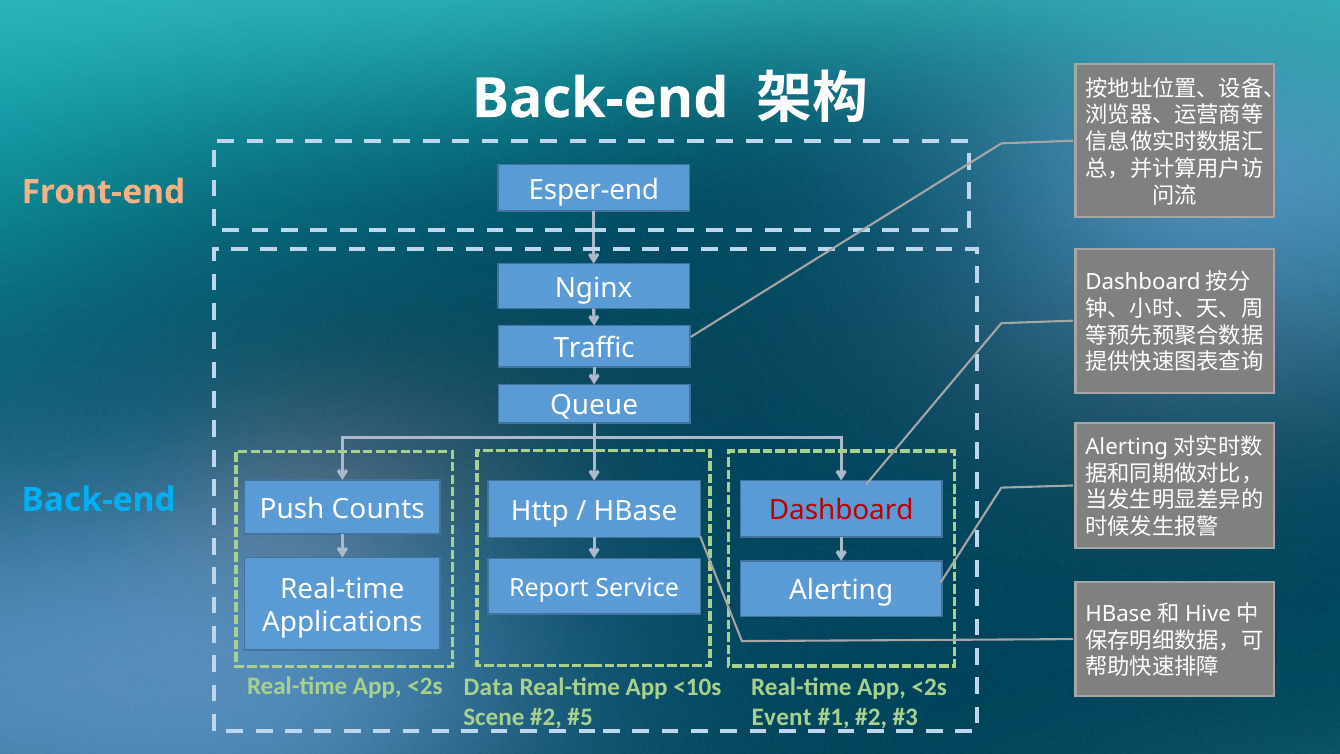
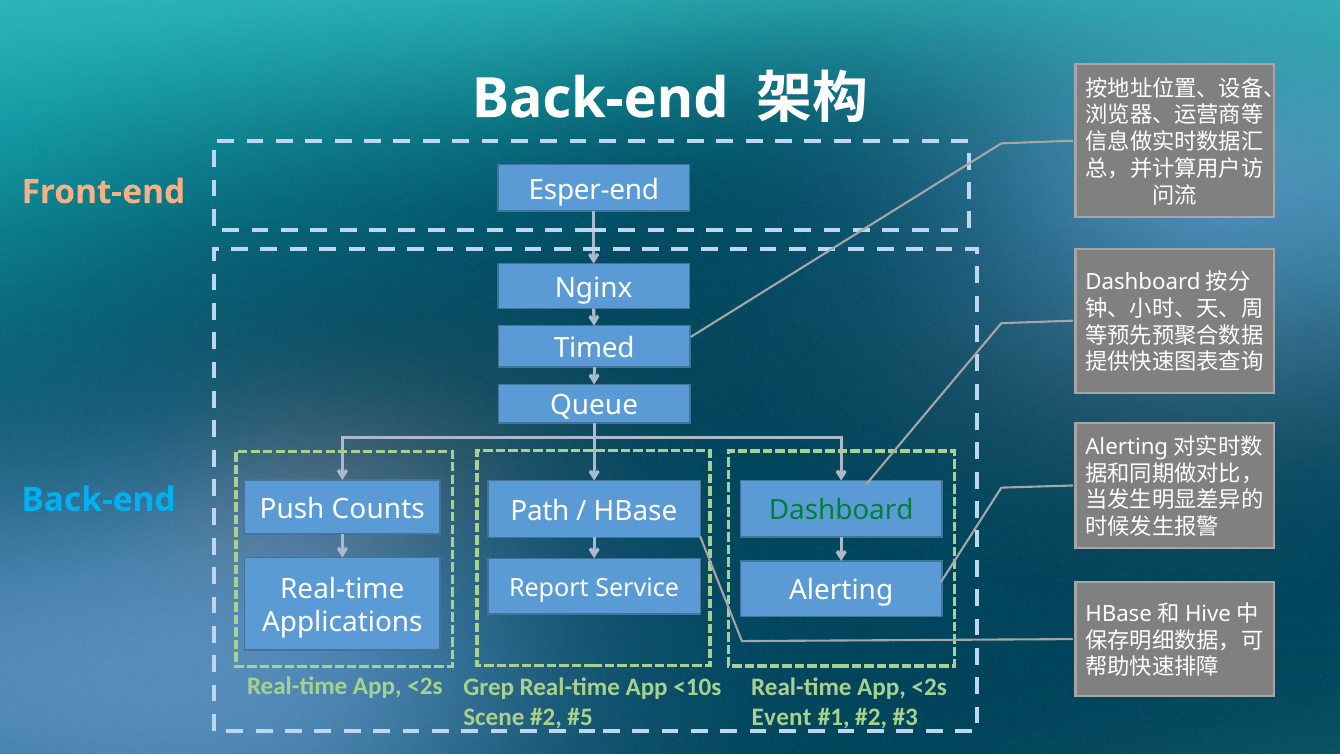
Traffic: Traffic -> Timed
Dashboard colour: red -> green
Http: Http -> Path
Data: Data -> Grep
